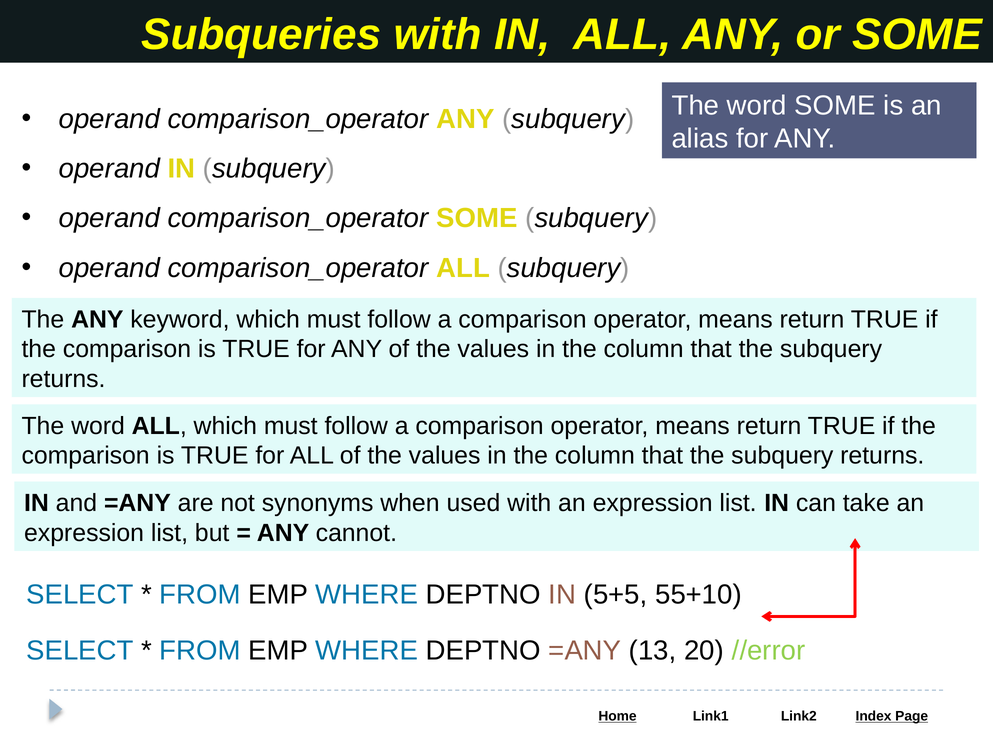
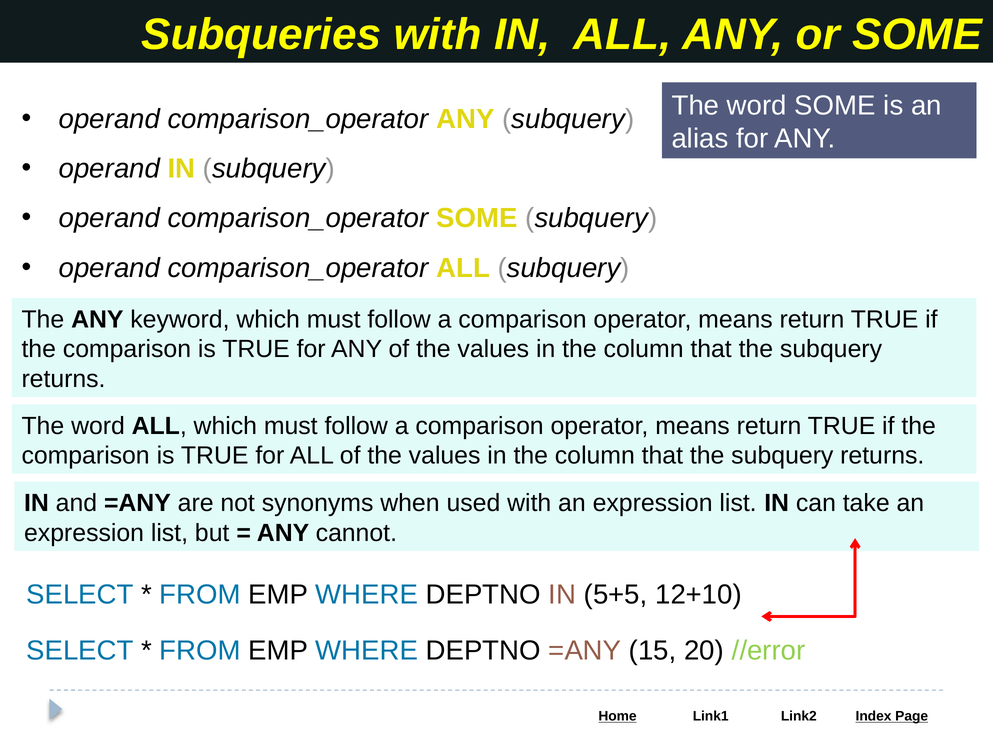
55+10: 55+10 -> 12+10
13: 13 -> 15
